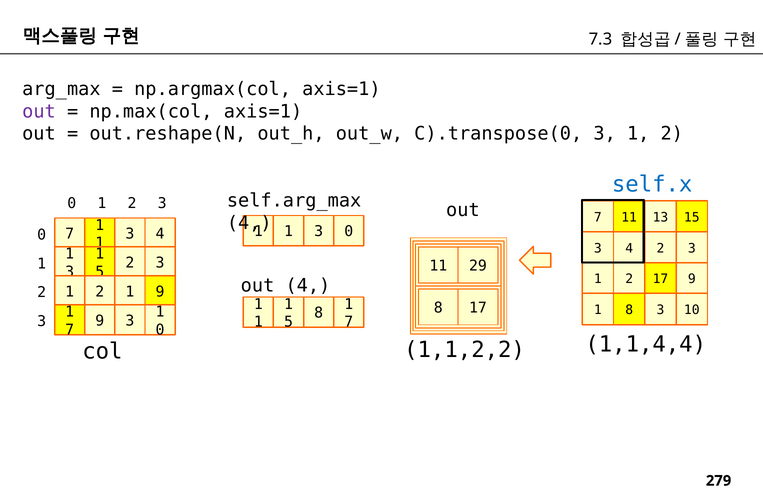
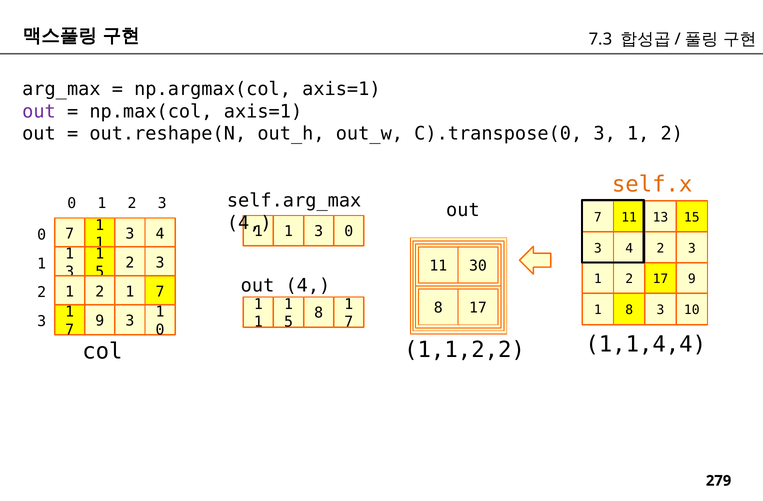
self.x colour: blue -> orange
29: 29 -> 30
2 1 9: 9 -> 7
